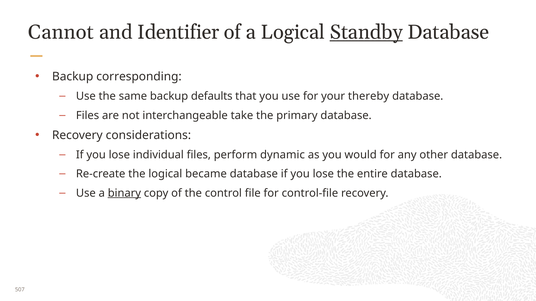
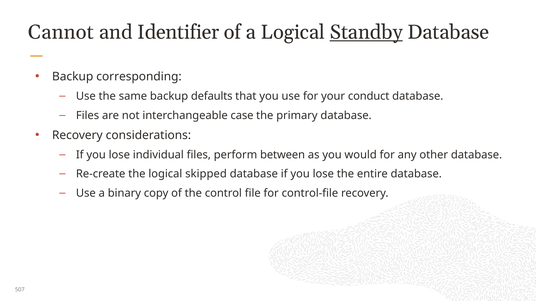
thereby: thereby -> conduct
take: take -> case
dynamic: dynamic -> between
became: became -> skipped
binary underline: present -> none
